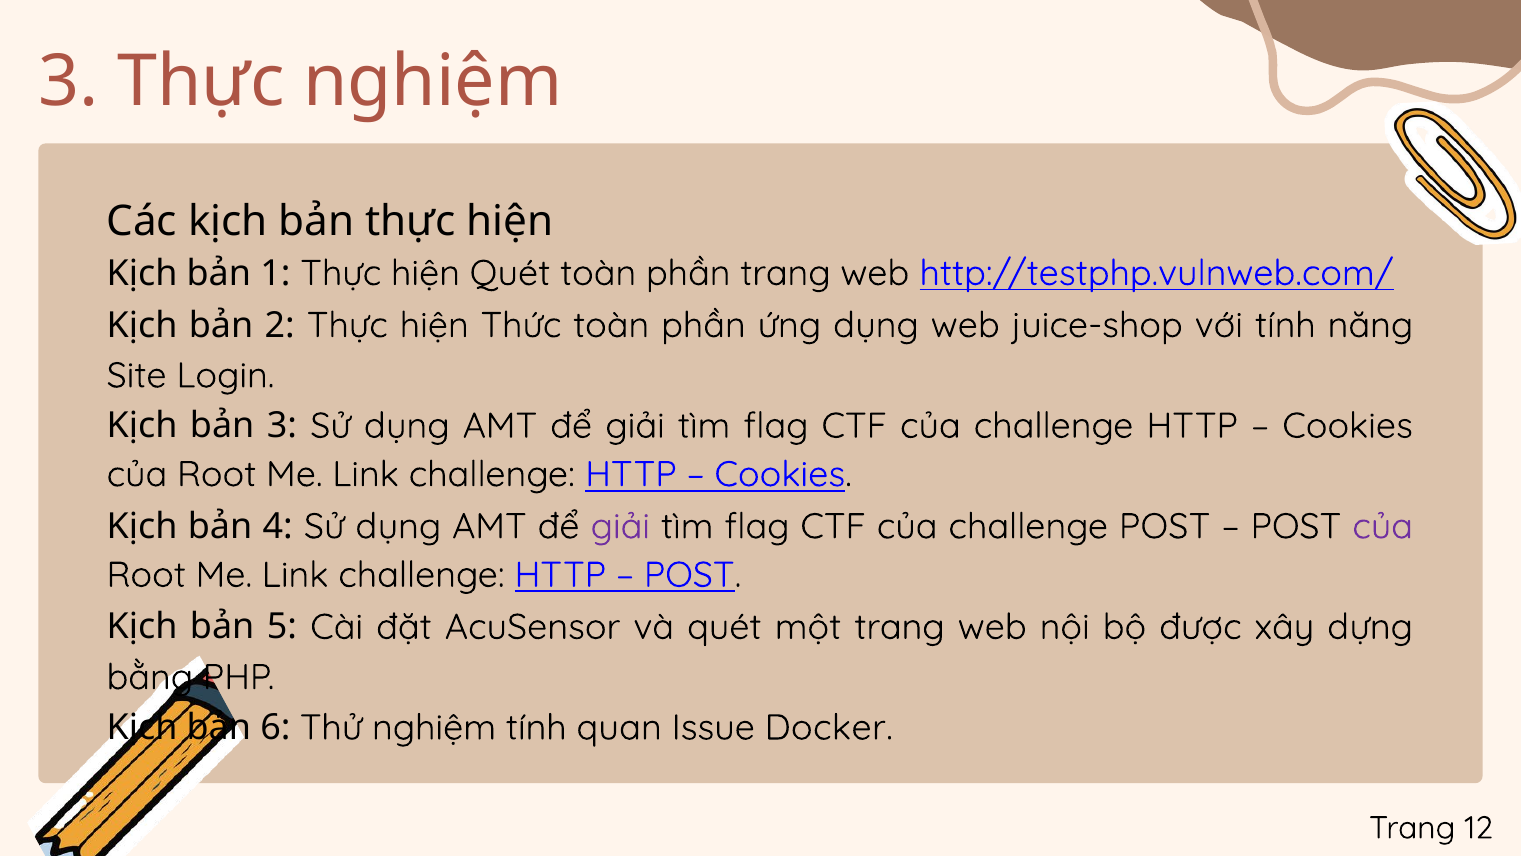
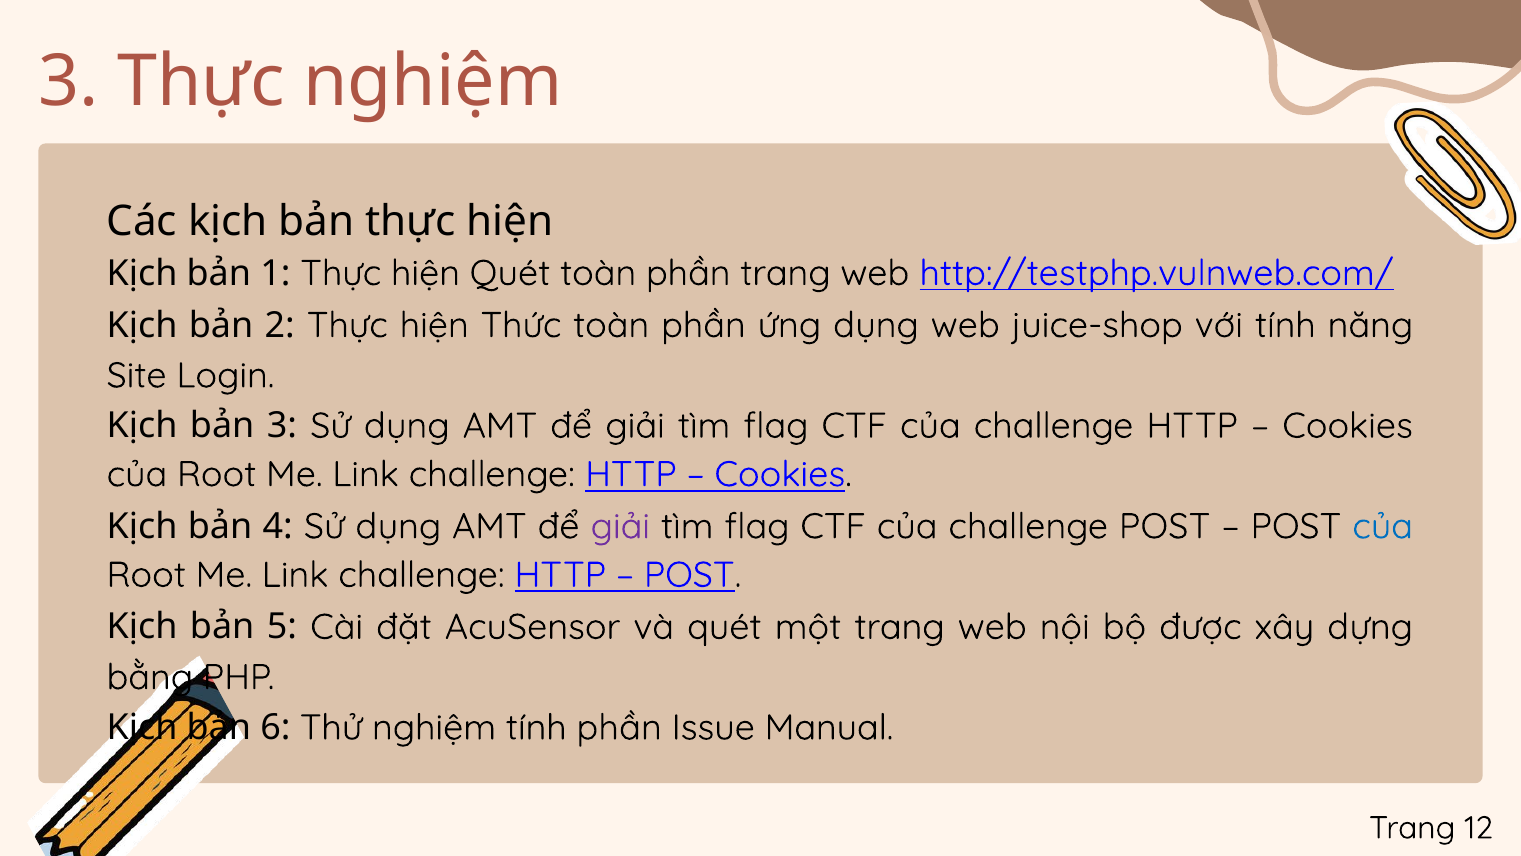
của at (1383, 526) colour: purple -> blue
tính quan: quan -> phần
Docker: Docker -> Manual
